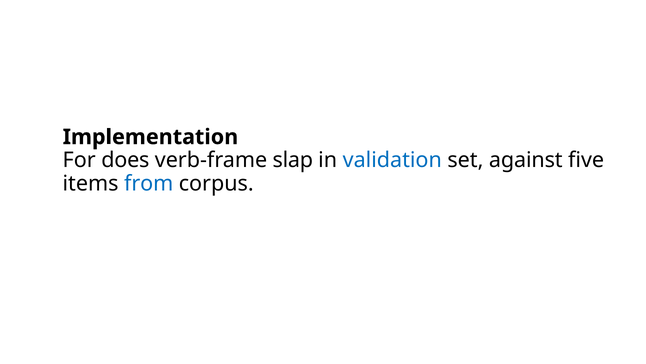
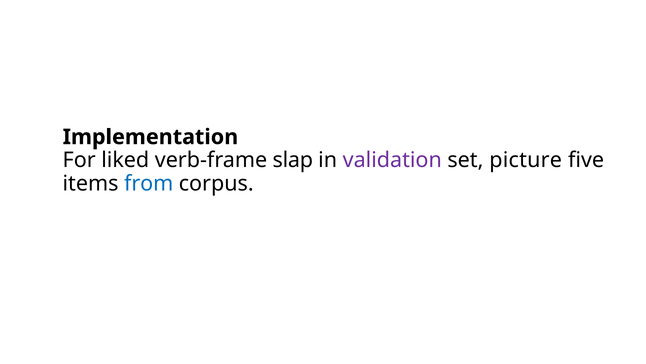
does: does -> liked
validation colour: blue -> purple
against: against -> picture
